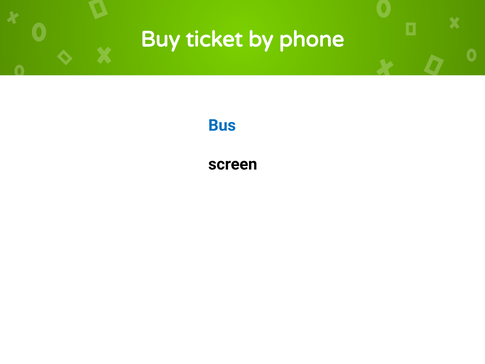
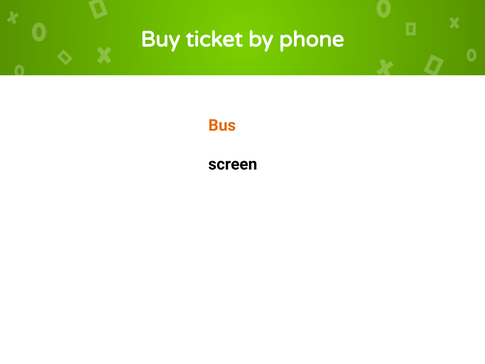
Bus colour: blue -> orange
